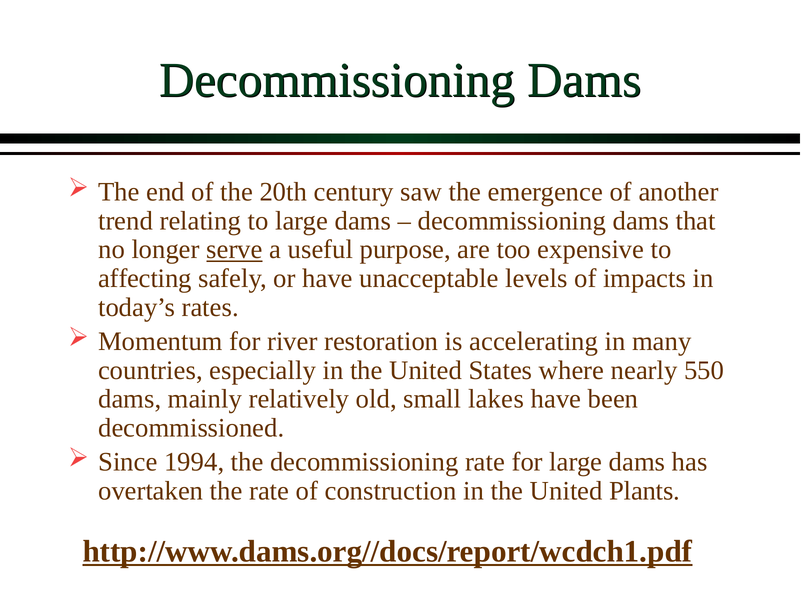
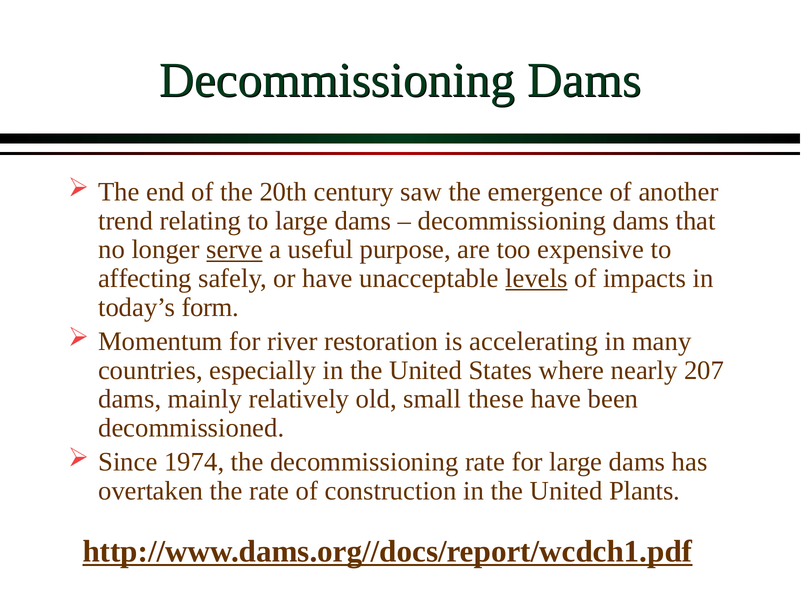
levels underline: none -> present
rates: rates -> form
550: 550 -> 207
lakes: lakes -> these
1994: 1994 -> 1974
